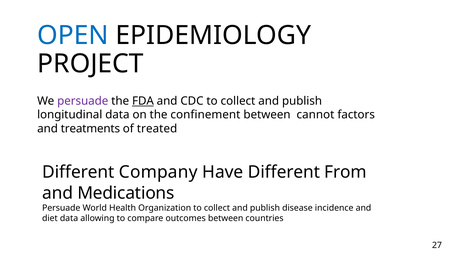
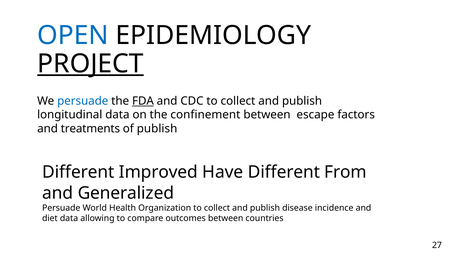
PROJECT underline: none -> present
persuade at (83, 101) colour: purple -> blue
cannot: cannot -> escape
of treated: treated -> publish
Company: Company -> Improved
Medications: Medications -> Generalized
